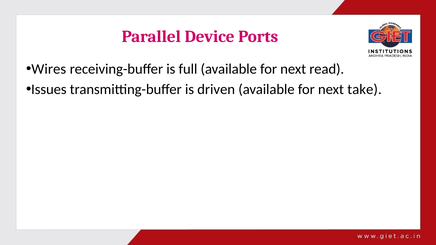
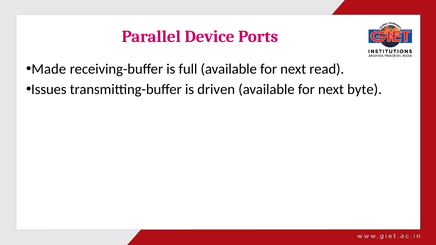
Wires: Wires -> Made
take: take -> byte
